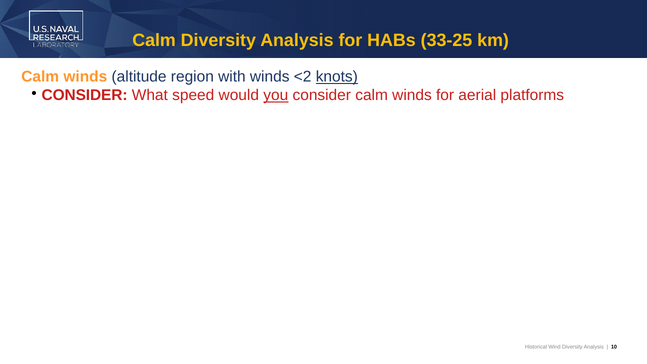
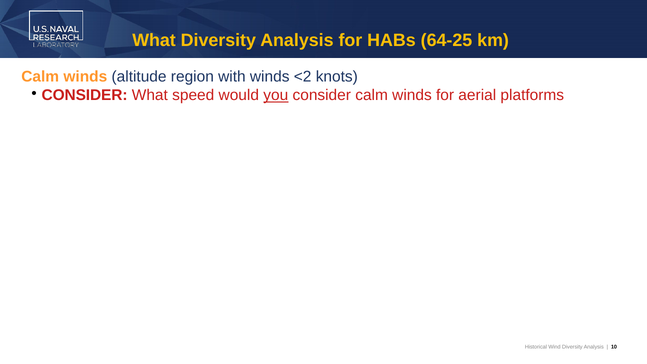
Calm at (154, 41): Calm -> What
33-25: 33-25 -> 64-25
knots underline: present -> none
